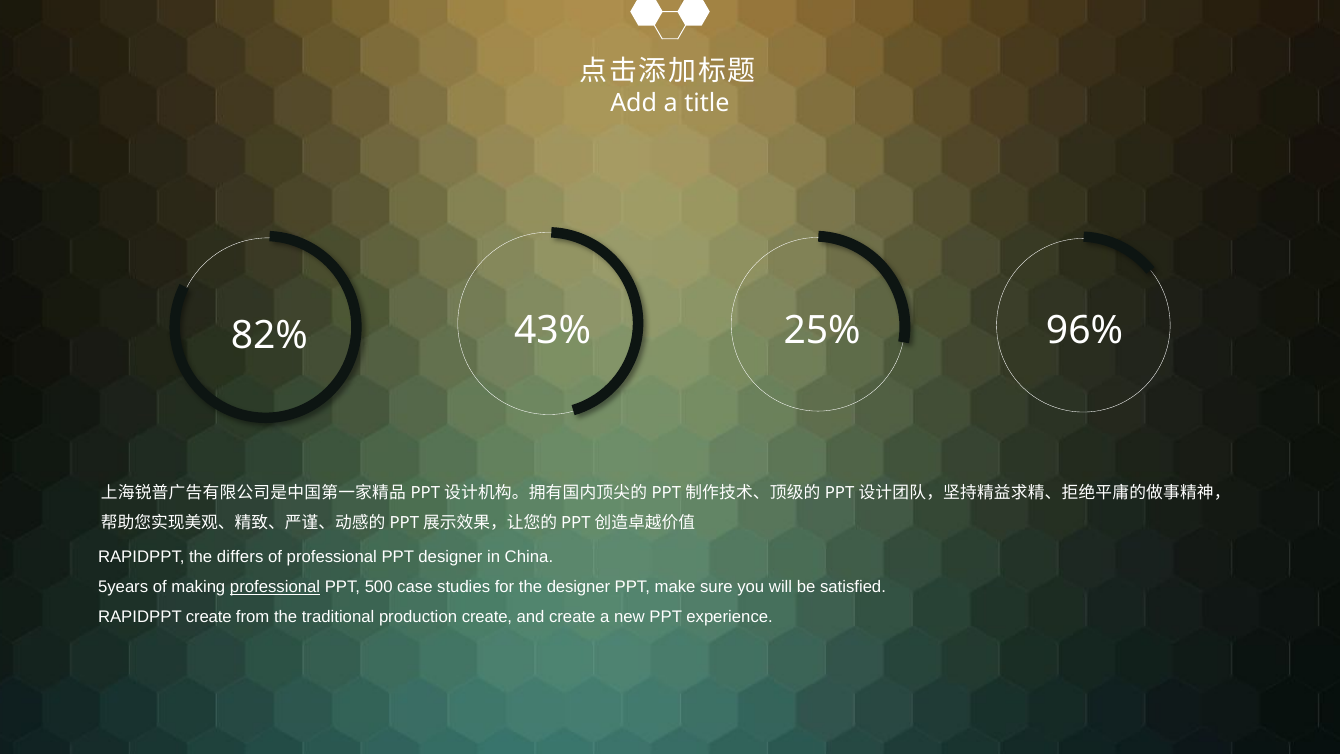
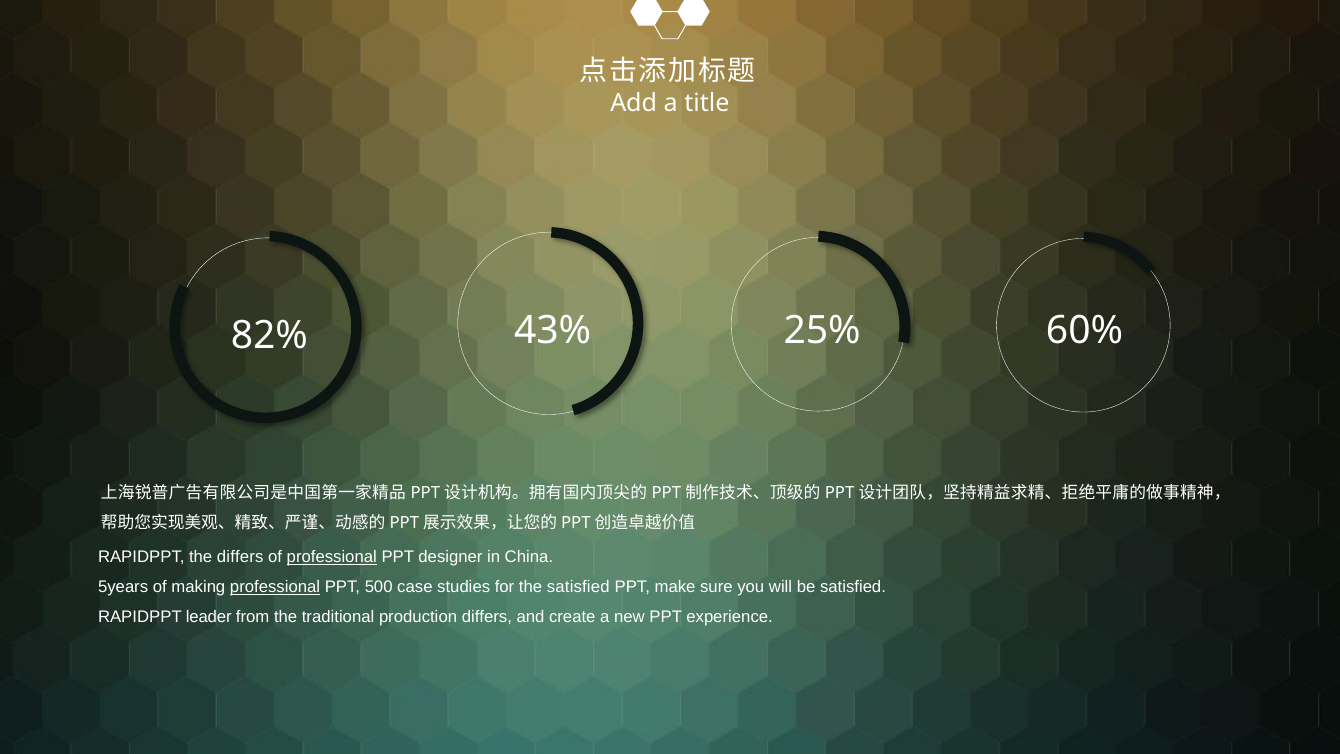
96%: 96% -> 60%
professional at (332, 557) underline: none -> present
the designer: designer -> satisfied
RAPIDPPT create: create -> leader
production create: create -> differs
